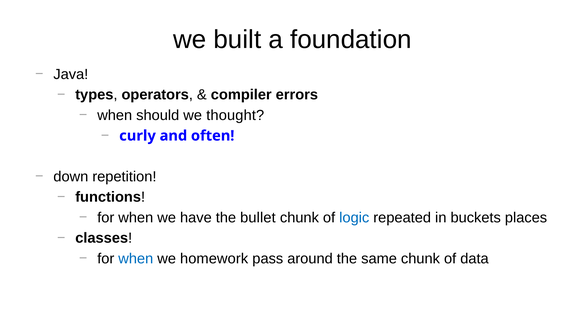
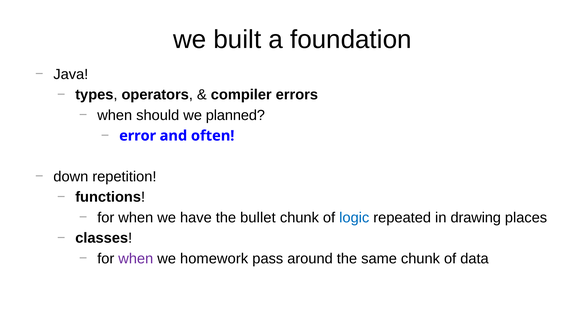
thought: thought -> planned
curly: curly -> error
buckets: buckets -> drawing
when at (136, 259) colour: blue -> purple
